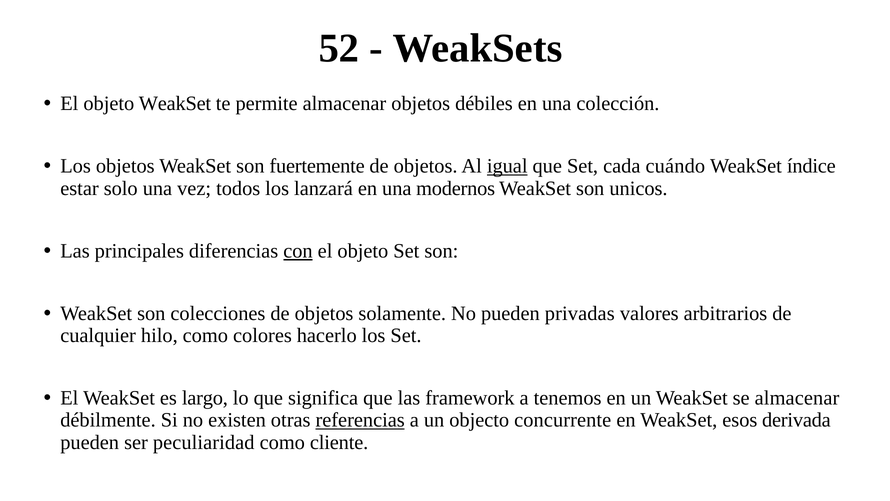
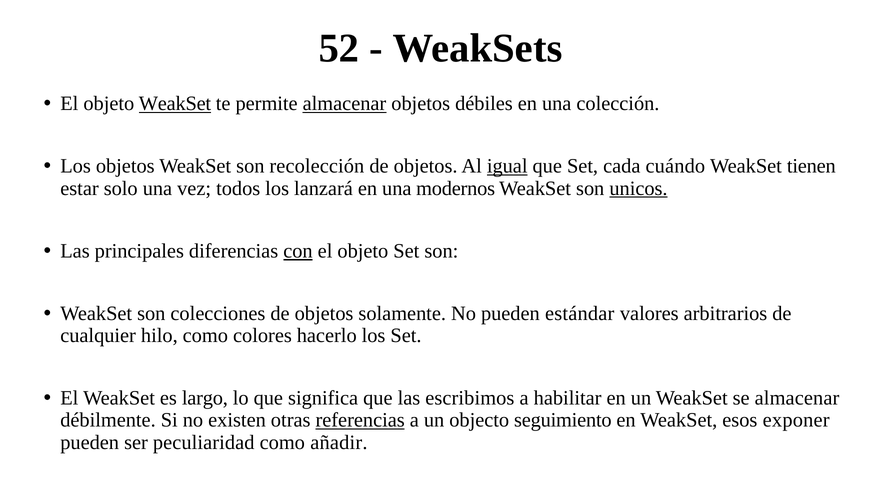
WeakSet at (175, 104) underline: none -> present
almacenar at (344, 104) underline: none -> present
fuertemente: fuertemente -> recolección
índice: índice -> tienen
unicos underline: none -> present
privadas: privadas -> estándar
framework: framework -> escribimos
tenemos: tenemos -> habilitar
concurrente: concurrente -> seguimiento
derivada: derivada -> exponer
cliente: cliente -> añadir
